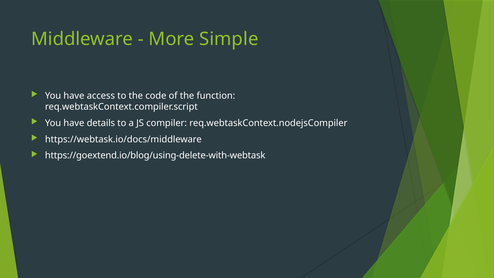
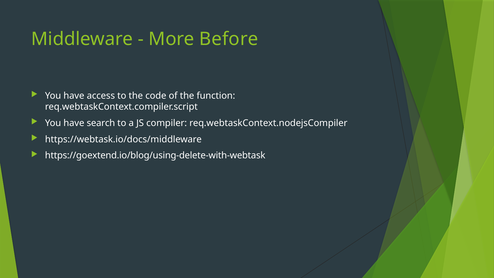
Simple: Simple -> Before
details: details -> search
